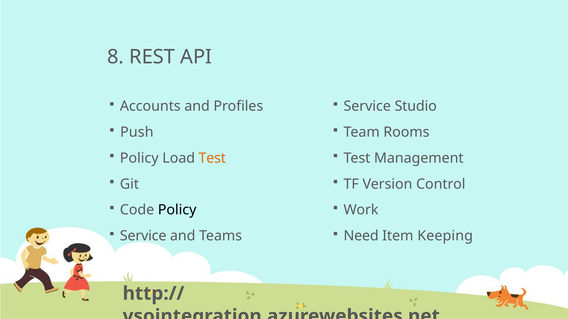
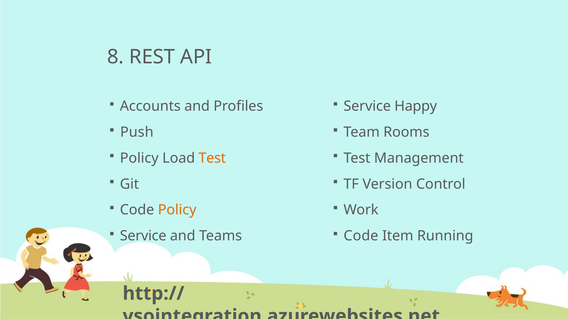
Studio: Studio -> Happy
Policy at (177, 210) colour: black -> orange
Need at (361, 236): Need -> Code
Keeping: Keeping -> Running
